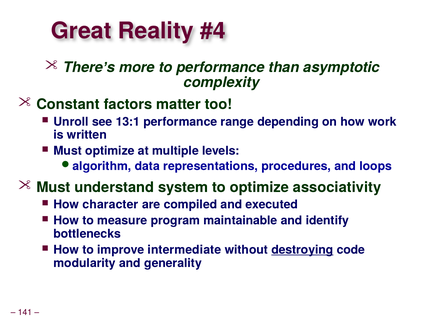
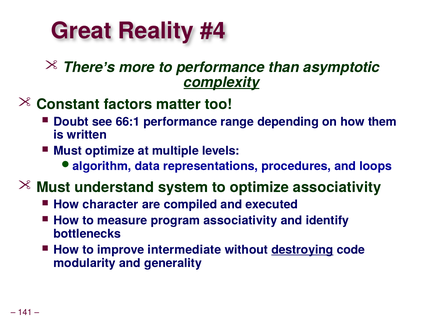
complexity underline: none -> present
Unroll: Unroll -> Doubt
13:1: 13:1 -> 66:1
work: work -> them
program maintainable: maintainable -> associativity
